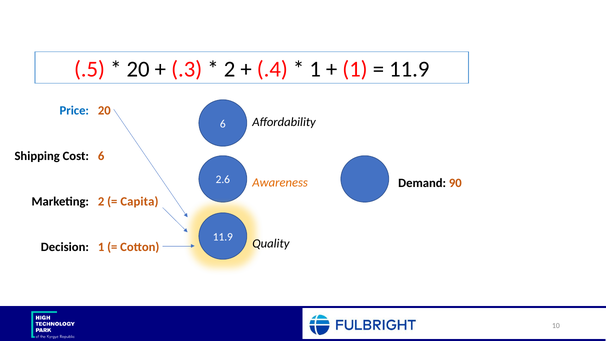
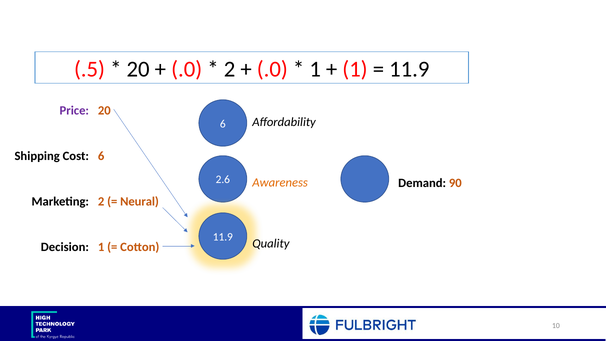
.3 at (187, 69): .3 -> .0
.4 at (272, 69): .4 -> .0
Price colour: blue -> purple
Capita: Capita -> Neural
